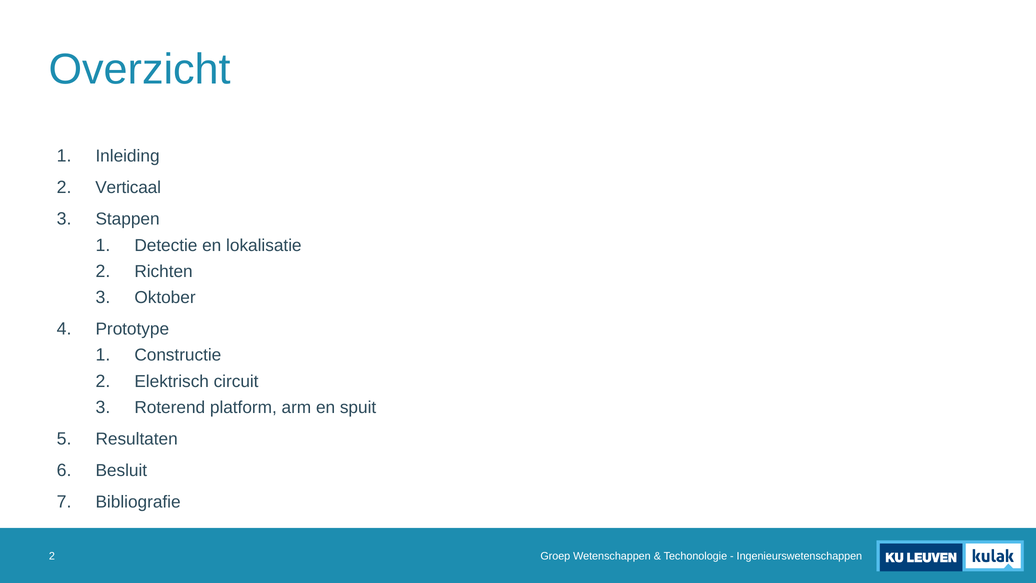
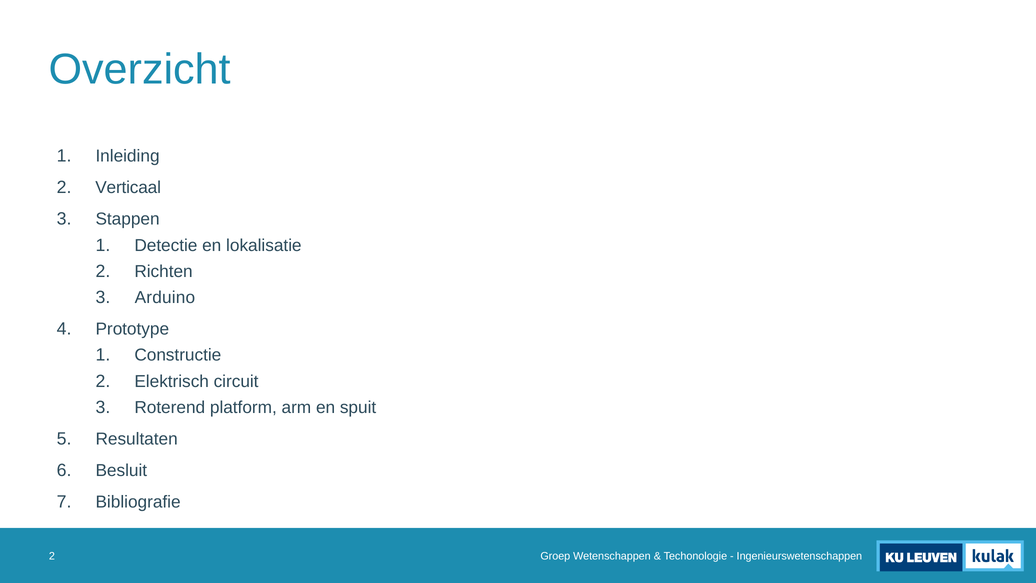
Oktober: Oktober -> Arduino
